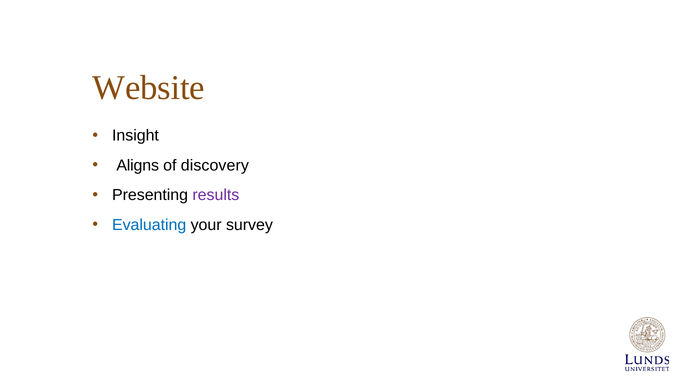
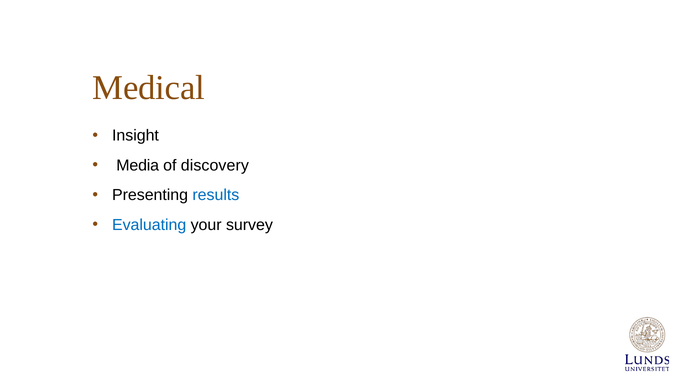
Website: Website -> Medical
Aligns: Aligns -> Media
results colour: purple -> blue
